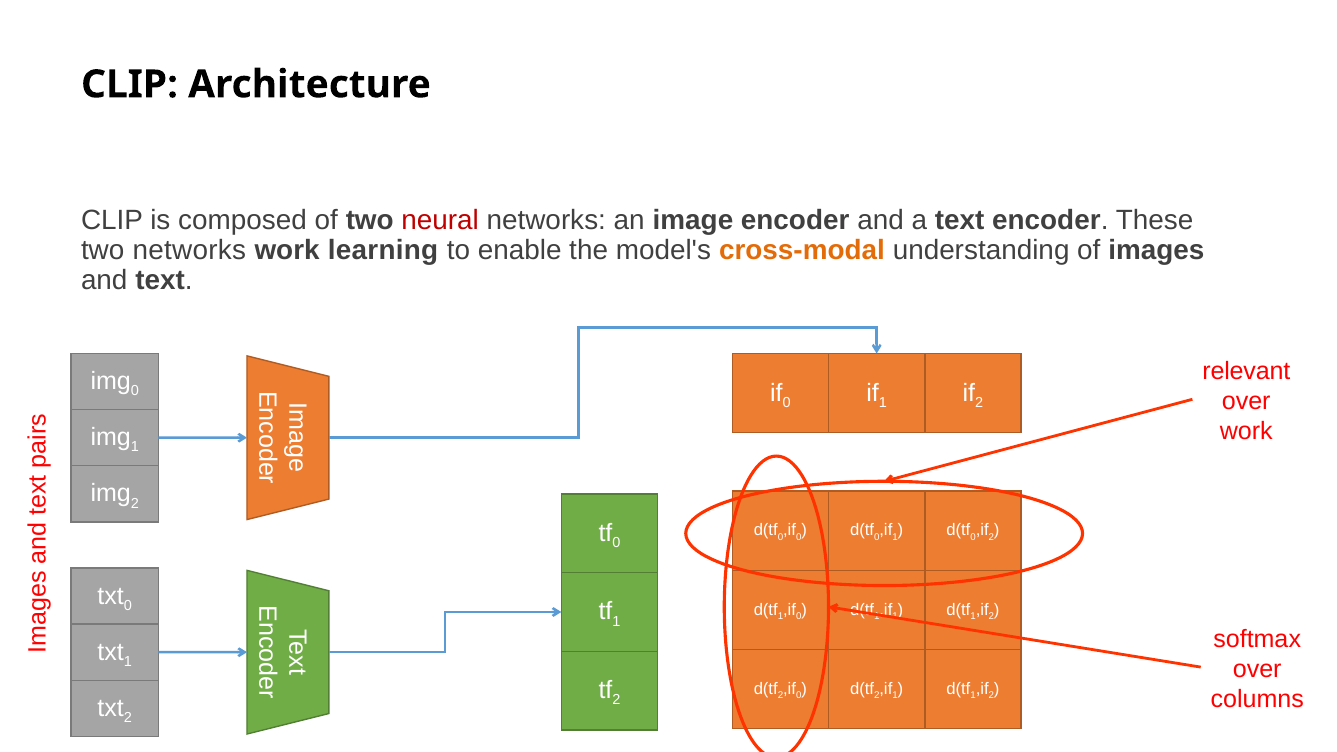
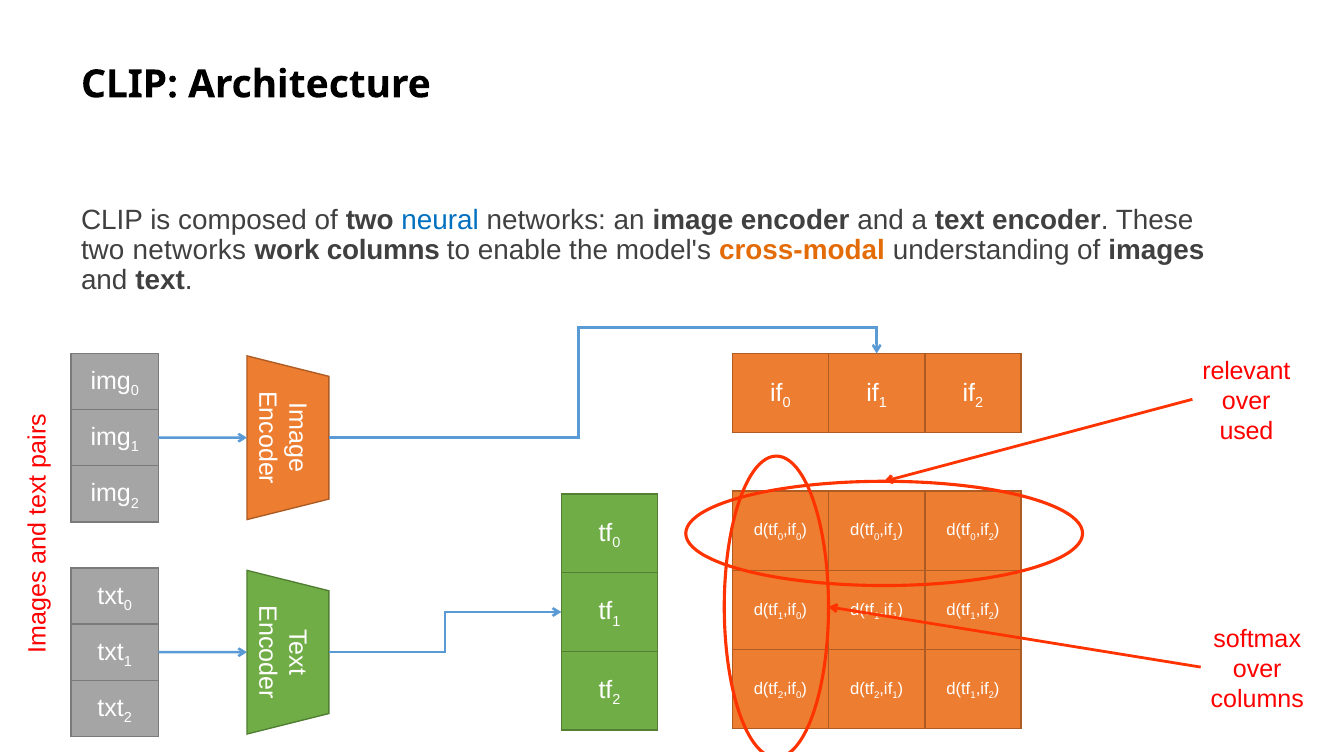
neural colour: red -> blue
work learning: learning -> columns
work at (1246, 431): work -> used
